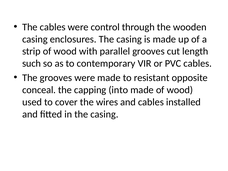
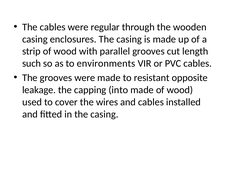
control: control -> regular
contemporary: contemporary -> environments
conceal: conceal -> leakage
